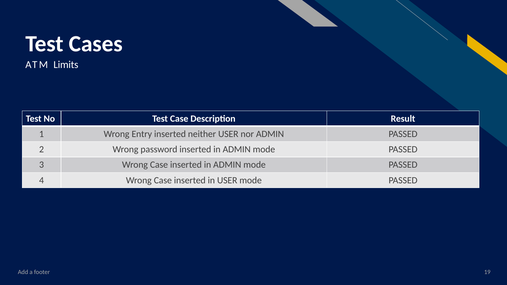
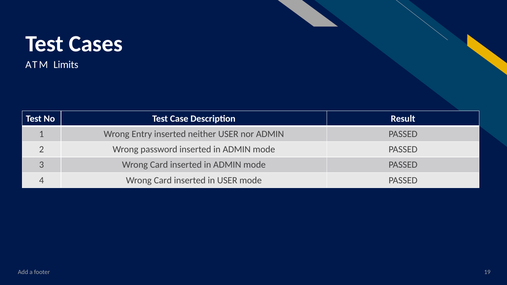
3 Wrong Case: Case -> Card
4 Wrong Case: Case -> Card
